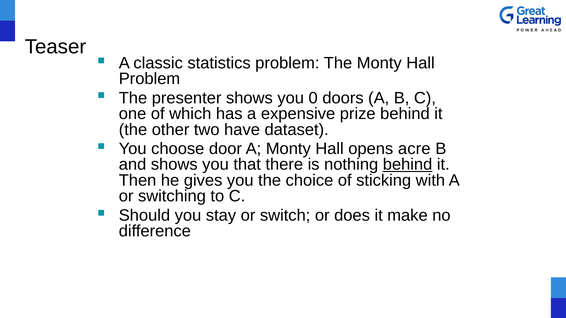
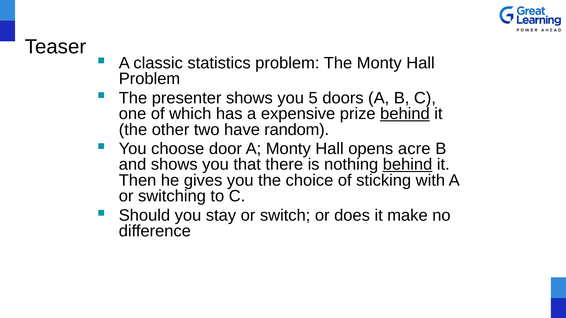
0: 0 -> 5
behind at (405, 114) underline: none -> present
dataset: dataset -> random
